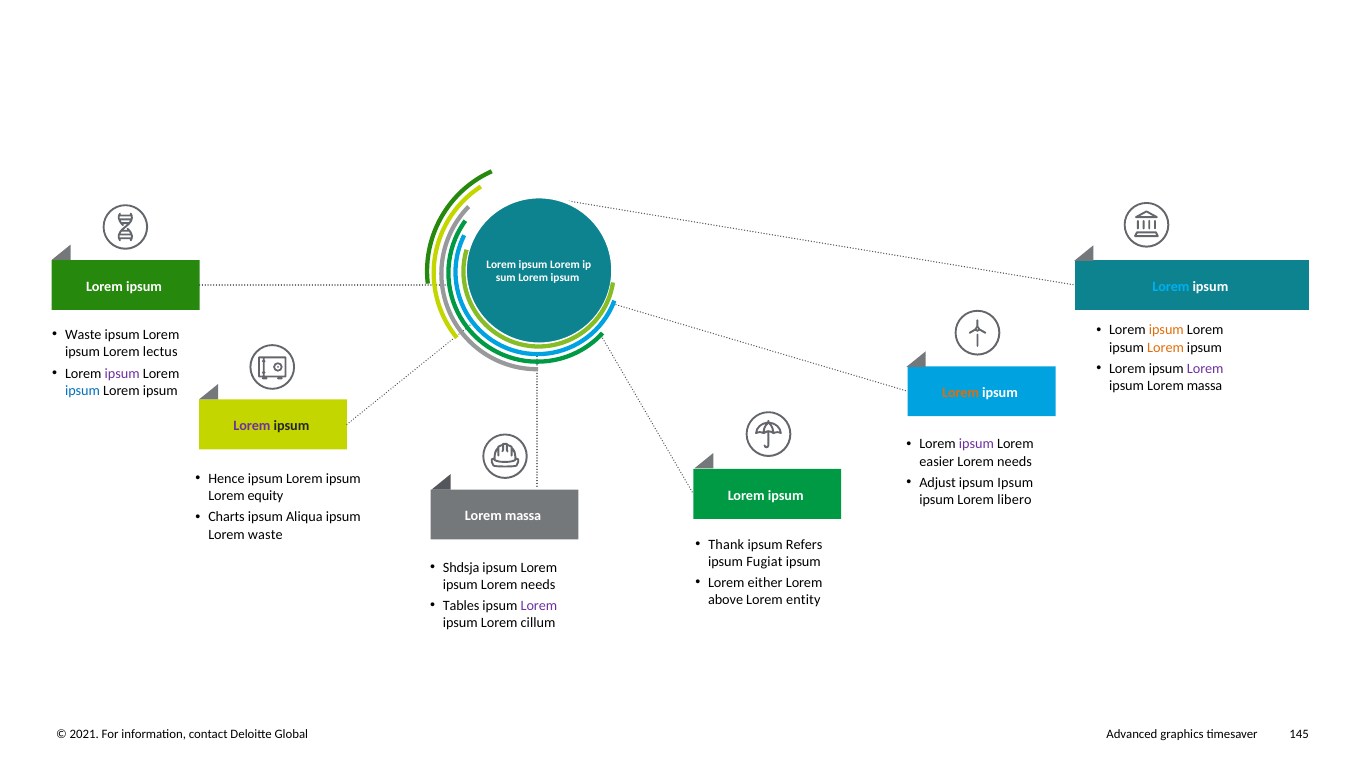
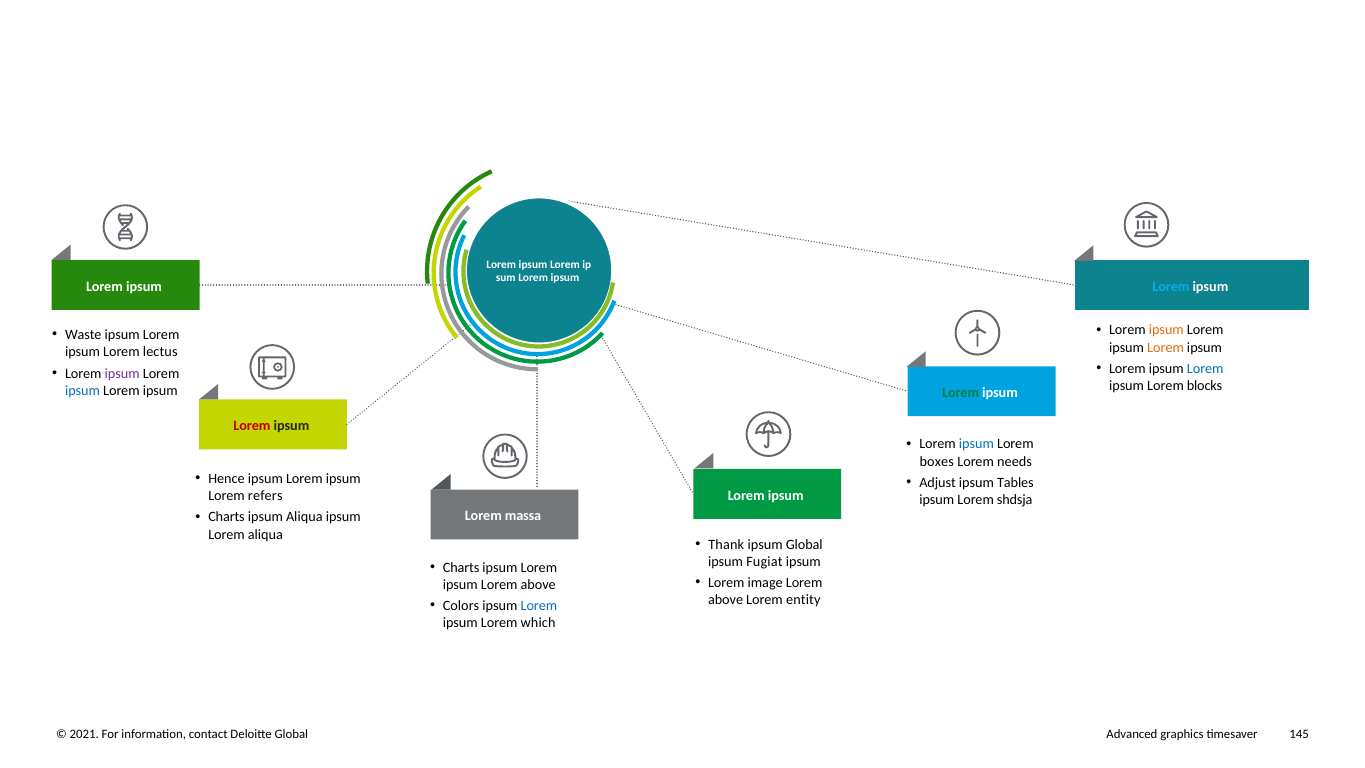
Lorem at (1205, 369) colour: purple -> blue
massa at (1205, 386): massa -> blocks
Lorem at (961, 393) colour: orange -> green
Lorem at (252, 426) colour: purple -> red
ipsum at (976, 444) colour: purple -> blue
easier: easier -> boxes
Ipsum at (1015, 483): Ipsum -> Tables
equity: equity -> refers
libero: libero -> shdsja
Lorem waste: waste -> aliqua
ipsum Refers: Refers -> Global
Shdsja at (461, 567): Shdsja -> Charts
either: either -> image
ipsum Lorem needs: needs -> above
Tables: Tables -> Colors
Lorem at (539, 606) colour: purple -> blue
cillum: cillum -> which
